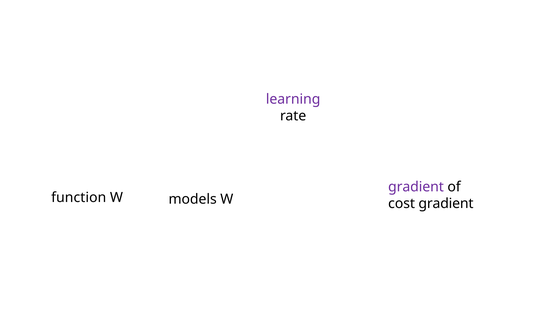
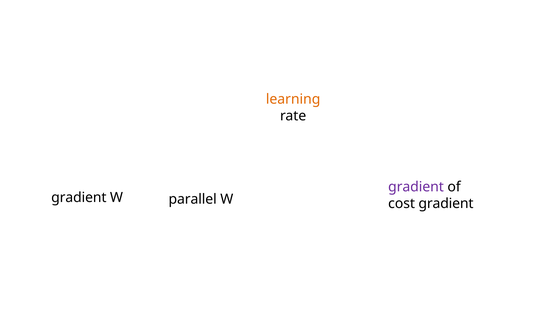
learning colour: purple -> orange
function at (79, 197): function -> gradient
models: models -> parallel
